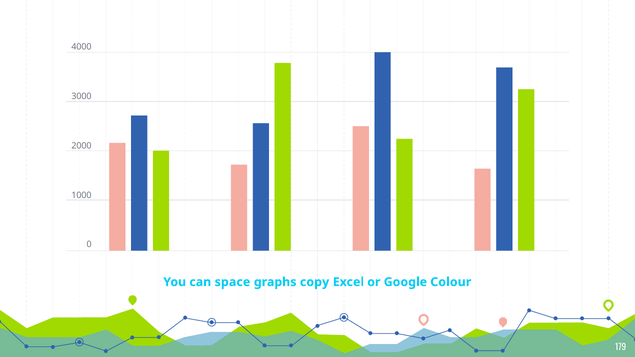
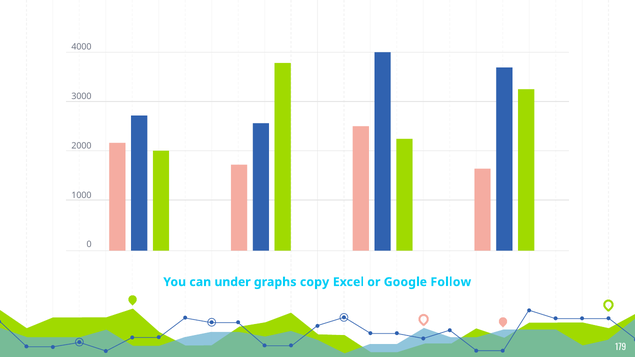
space: space -> under
Colour: Colour -> Follow
